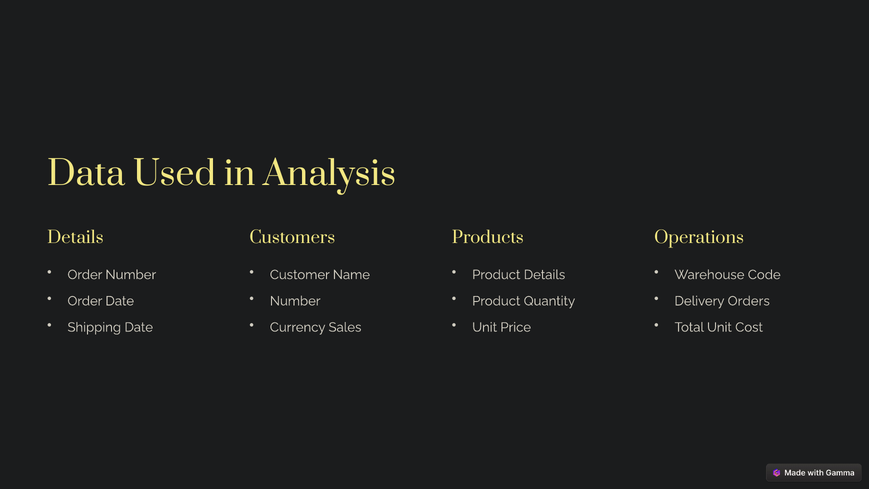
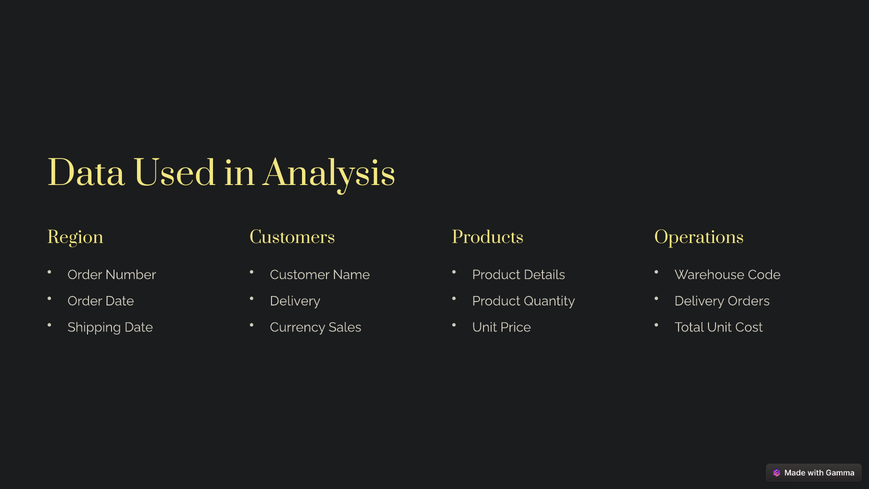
Details at (75, 238): Details -> Region
Number at (295, 301): Number -> Delivery
